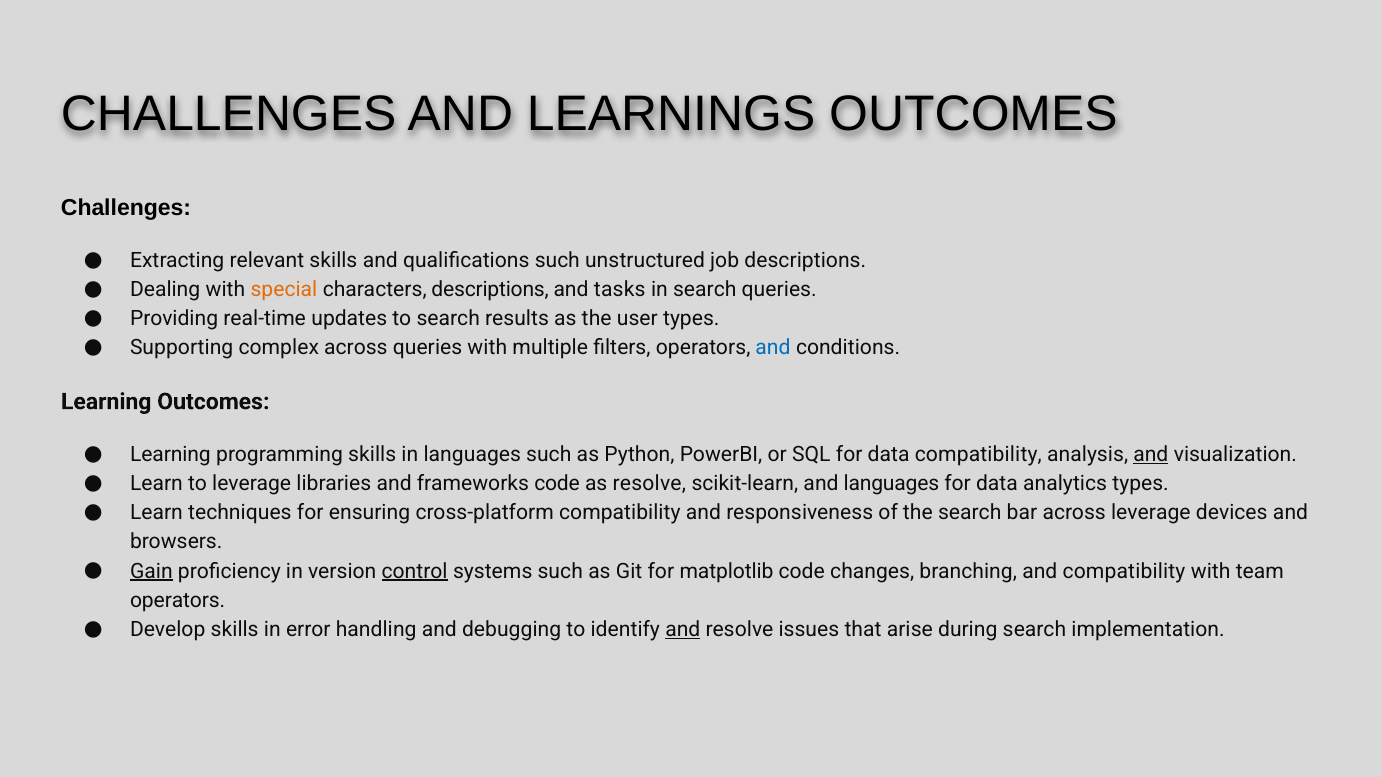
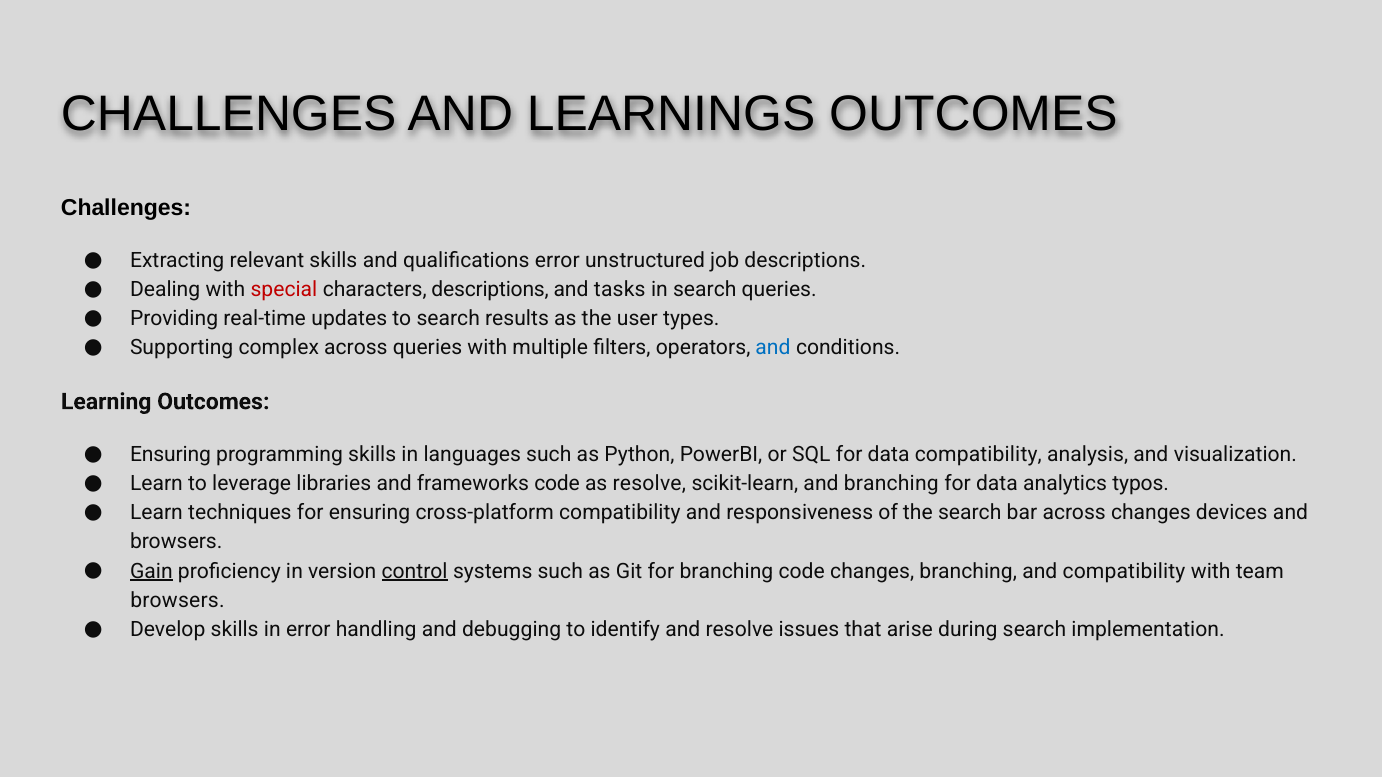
qualifications such: such -> error
special colour: orange -> red
Learning at (170, 455): Learning -> Ensuring
and at (1151, 455) underline: present -> none
and languages: languages -> branching
analytics types: types -> typos
across leverage: leverage -> changes
for matplotlib: matplotlib -> branching
operators at (178, 600): operators -> browsers
and at (683, 630) underline: present -> none
